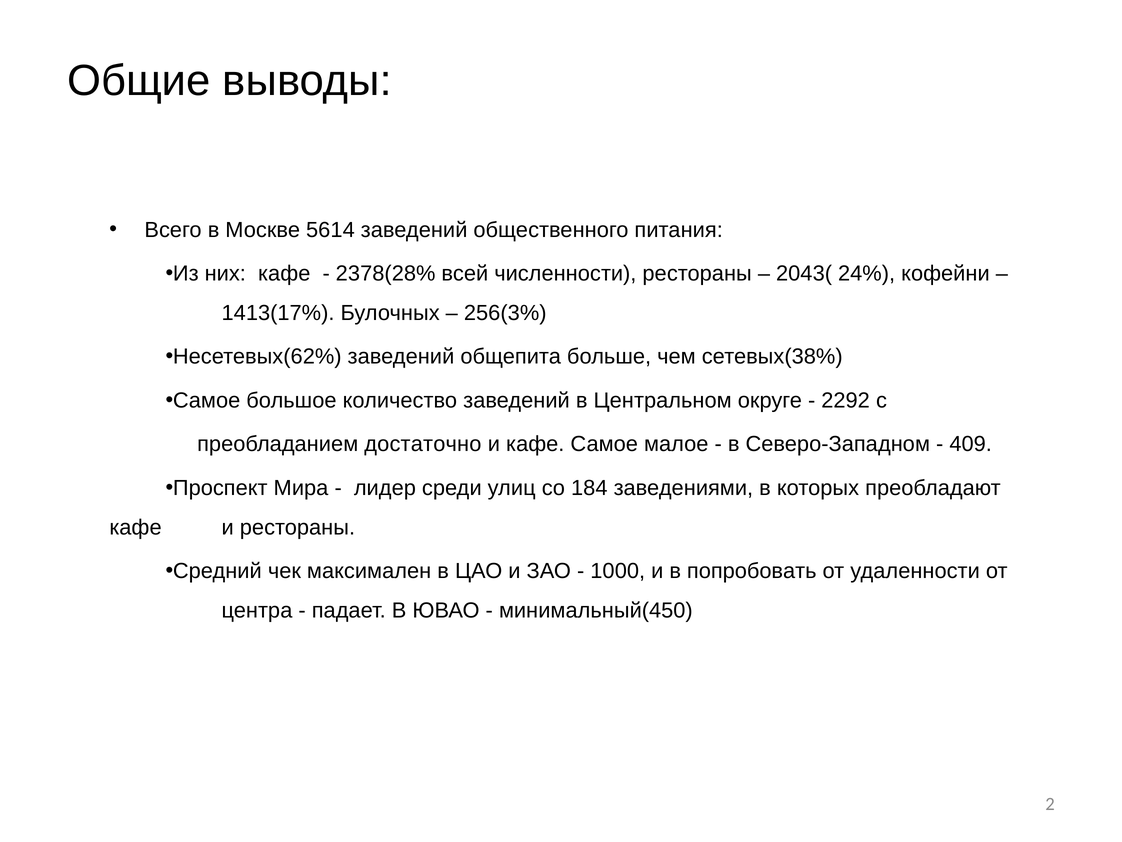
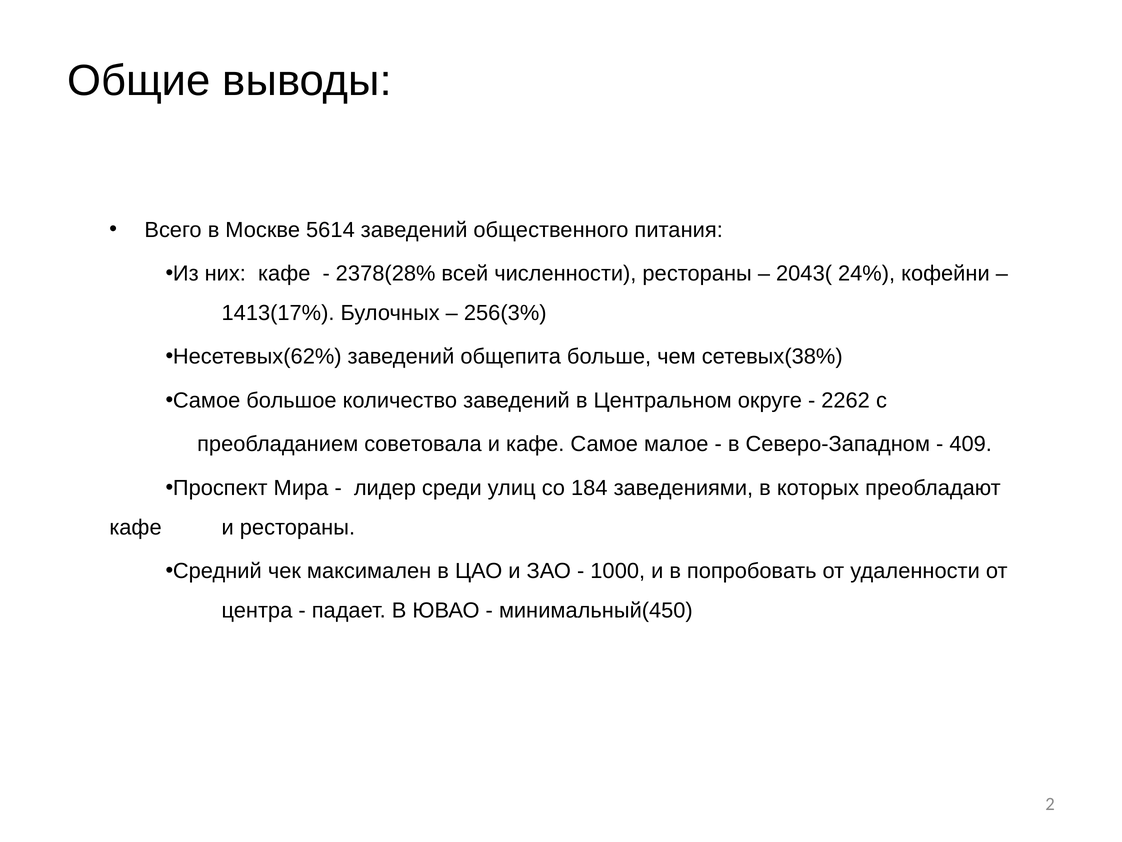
2292: 2292 -> 2262
достаточно: достаточно -> советовала
